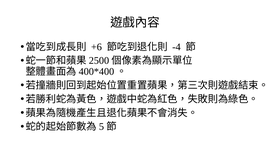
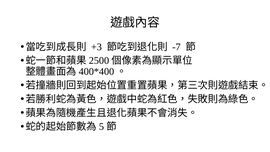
+6: +6 -> +3
-4: -4 -> -7
